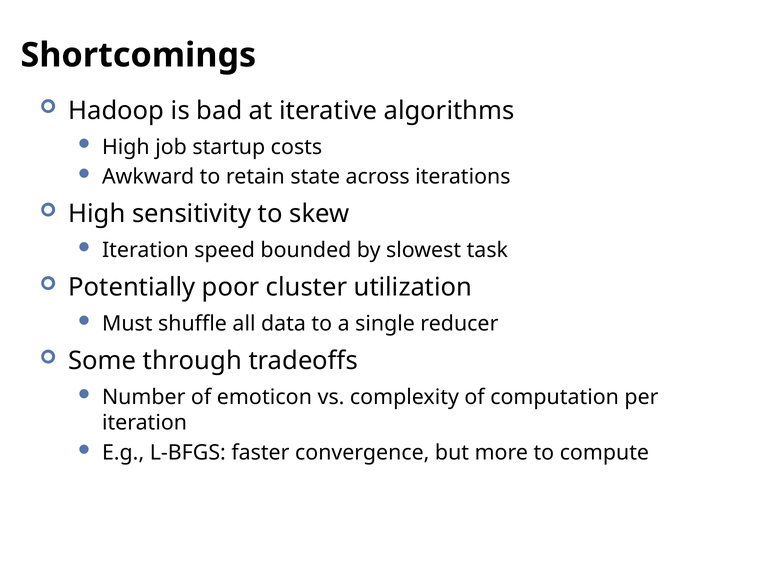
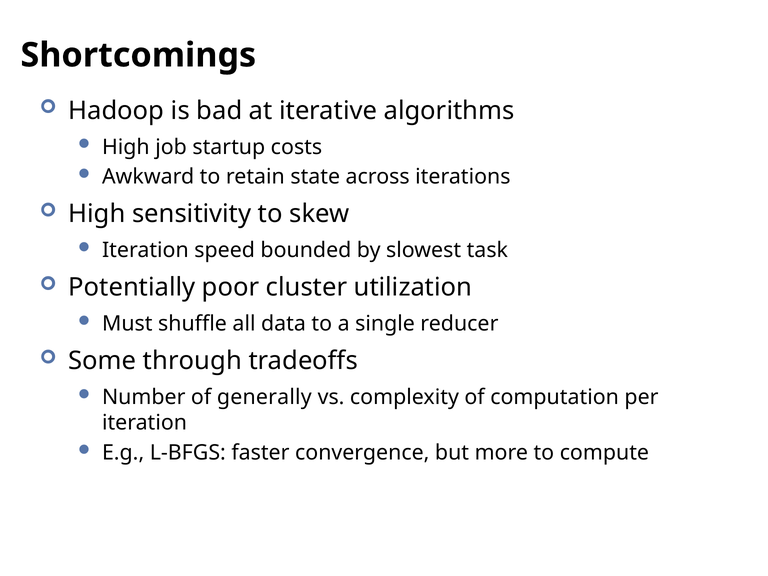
emoticon: emoticon -> generally
